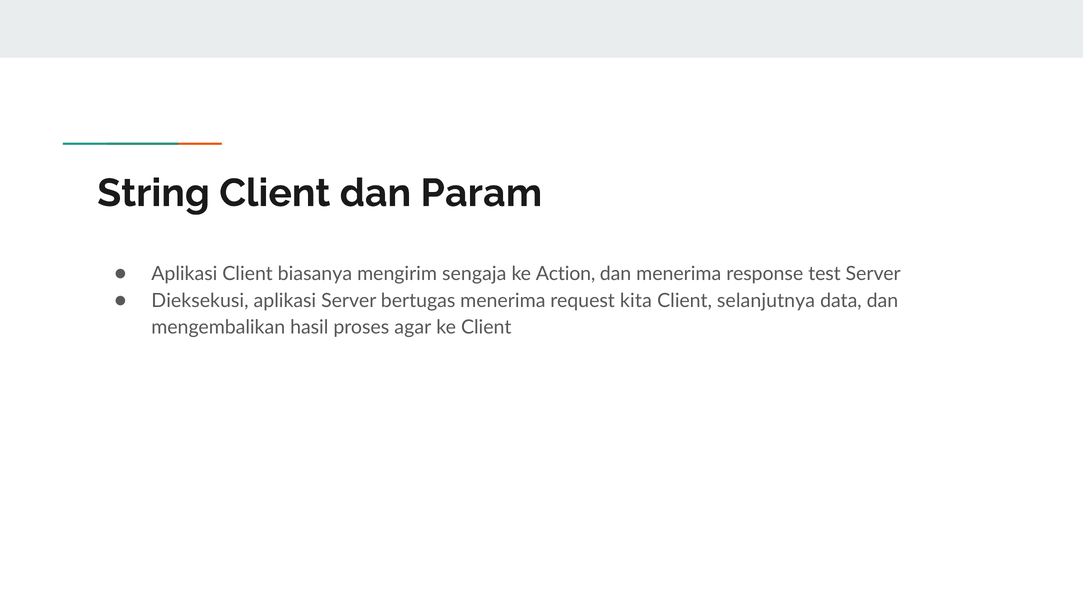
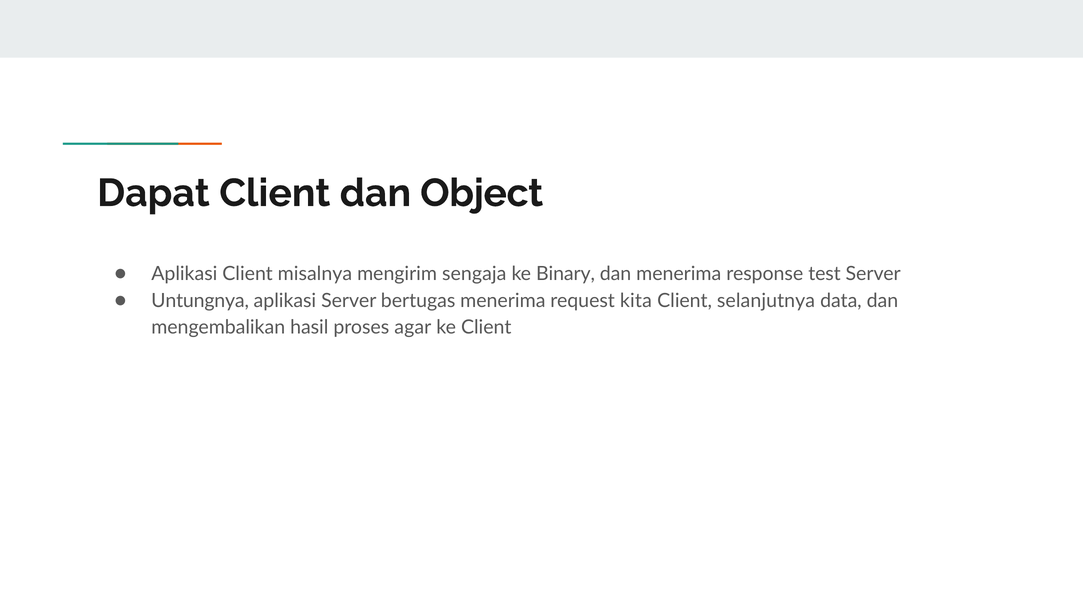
String: String -> Dapat
Param: Param -> Object
biasanya: biasanya -> misalnya
Action: Action -> Binary
Dieksekusi: Dieksekusi -> Untungnya
